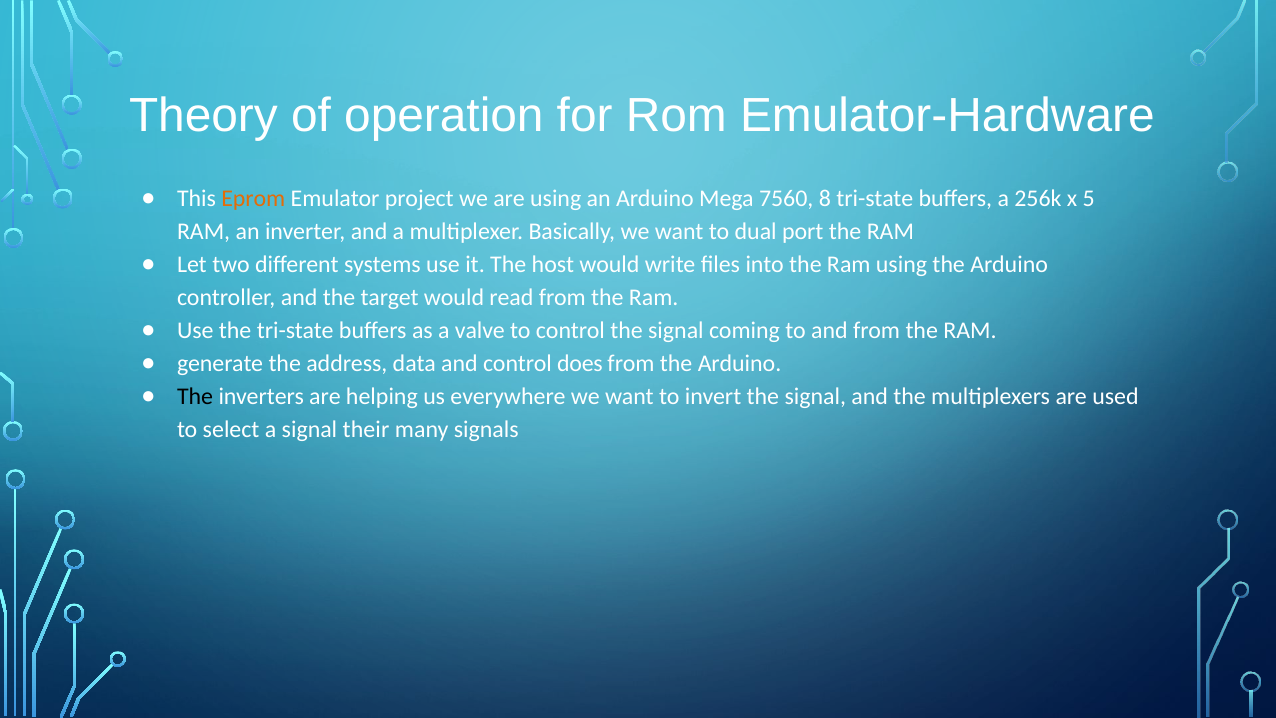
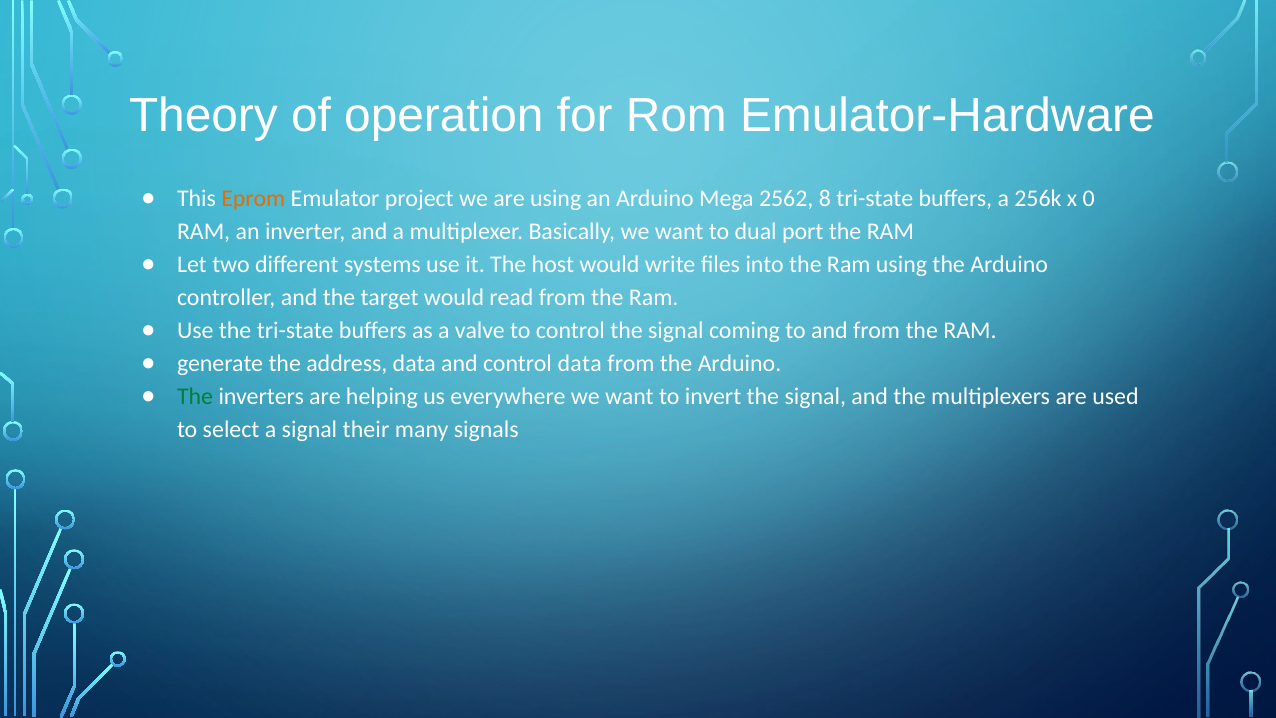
7560: 7560 -> 2562
5: 5 -> 0
control does: does -> data
The at (195, 397) colour: black -> green
